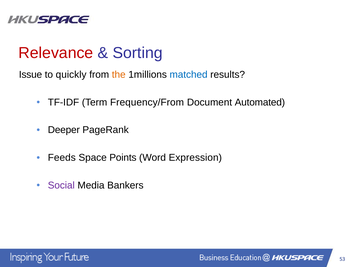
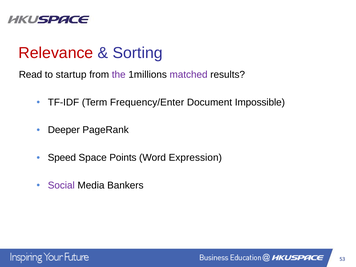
Issue: Issue -> Read
quickly: quickly -> startup
the colour: orange -> purple
matched colour: blue -> purple
Frequency/From: Frequency/From -> Frequency/Enter
Automated: Automated -> Impossible
Feeds: Feeds -> Speed
